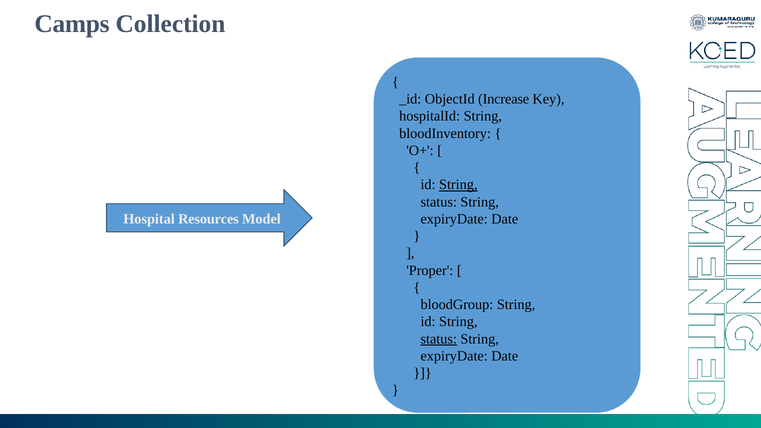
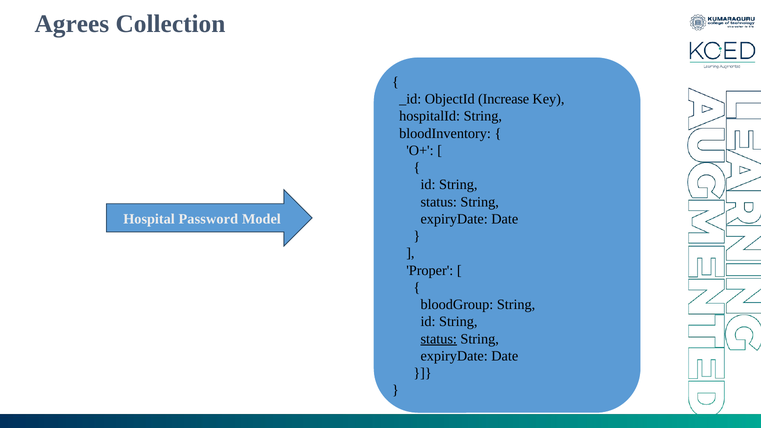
Camps: Camps -> Agrees
String at (458, 185) underline: present -> none
Resources: Resources -> Password
